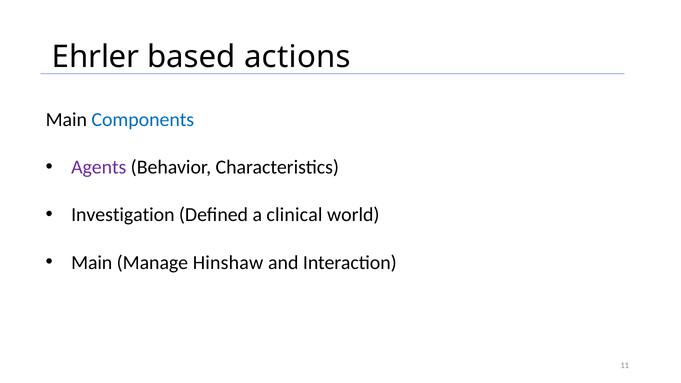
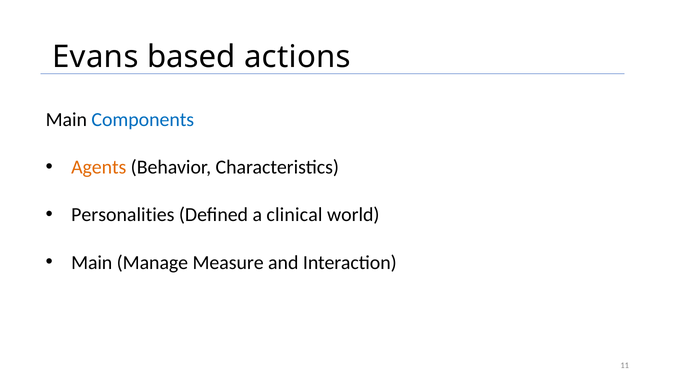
Ehrler: Ehrler -> Evans
Agents colour: purple -> orange
Investigation: Investigation -> Personalities
Hinshaw: Hinshaw -> Measure
